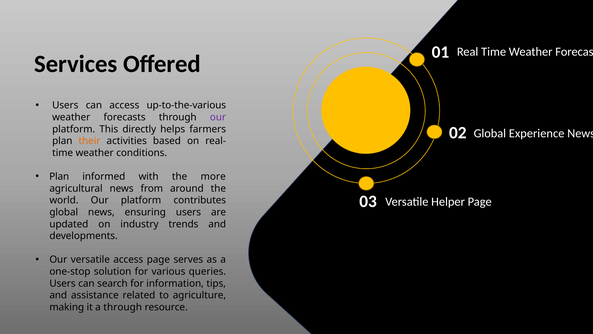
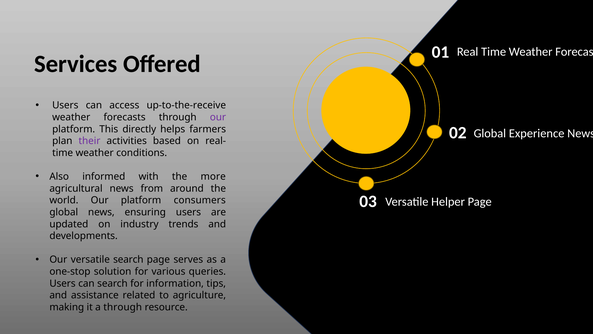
up-to-the-various: up-to-the-various -> up-to-the-receive
their colour: orange -> purple
Plan at (59, 176): Plan -> Also
contributes: contributes -> consumers
versatile access: access -> search
